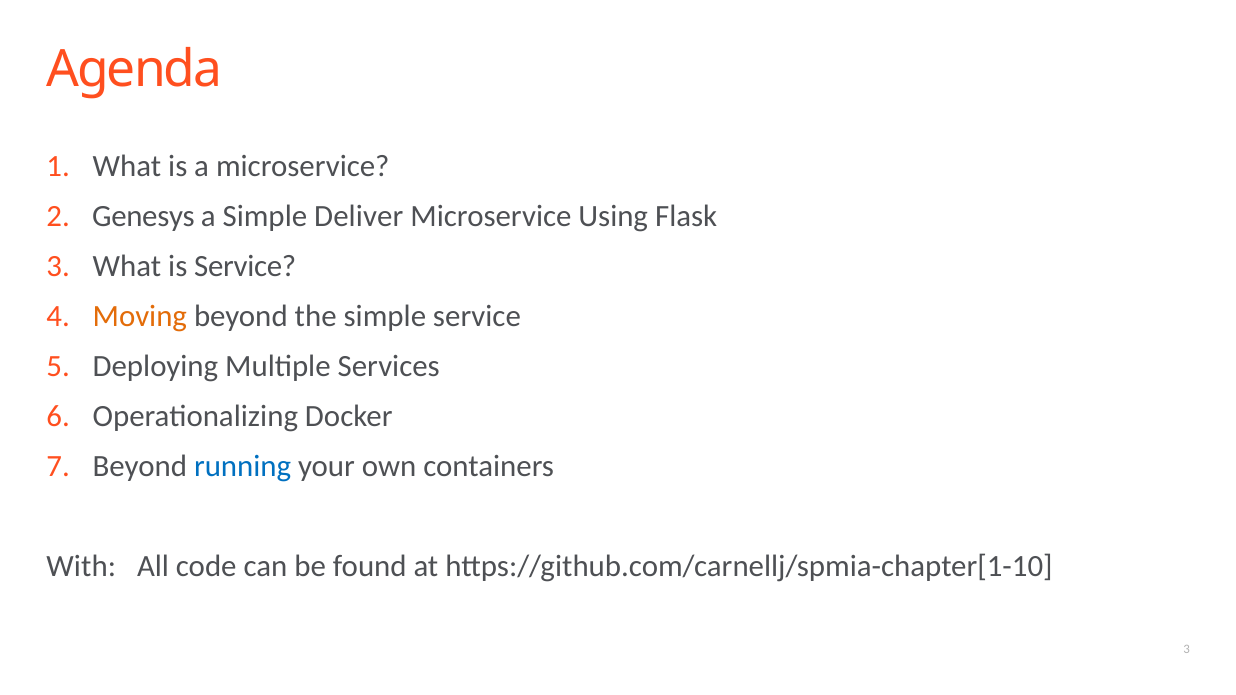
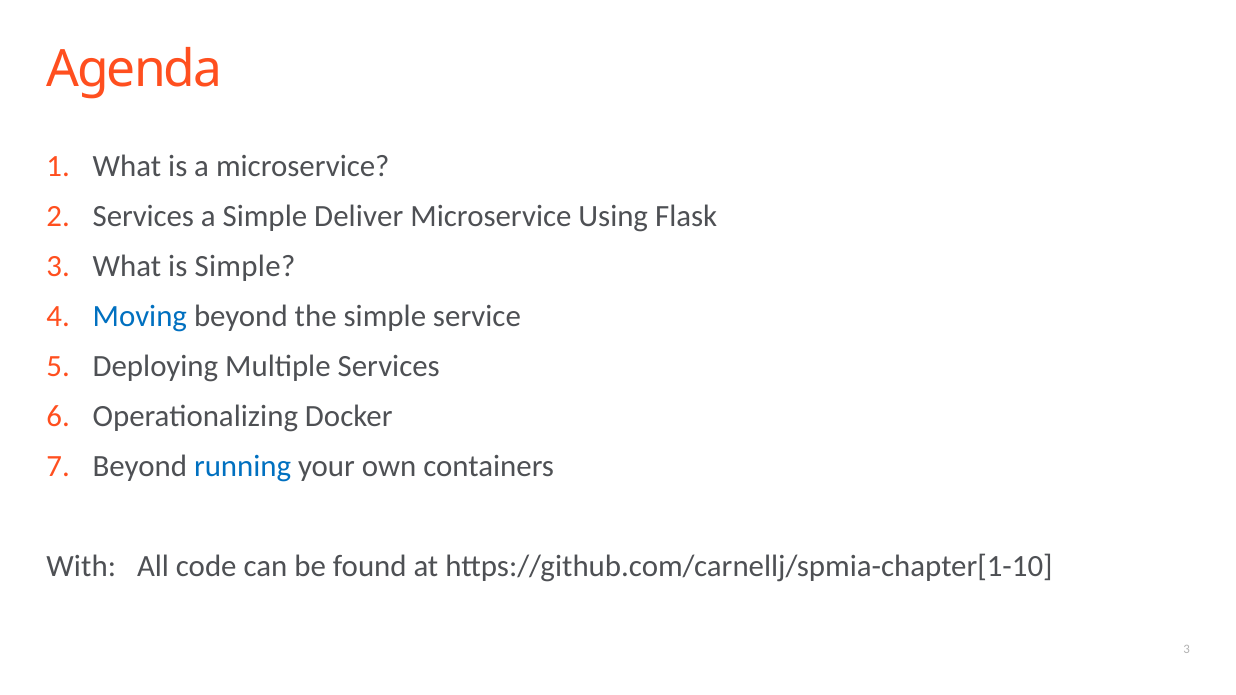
Genesys at (143, 216): Genesys -> Services
is Service: Service -> Simple
Moving colour: orange -> blue
